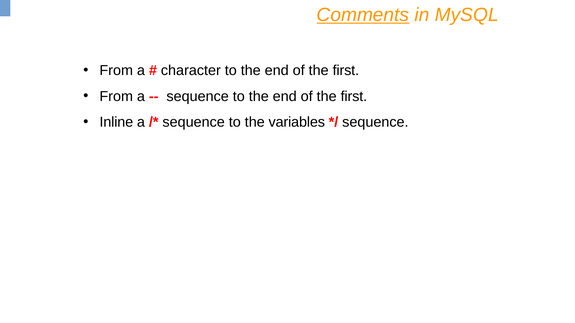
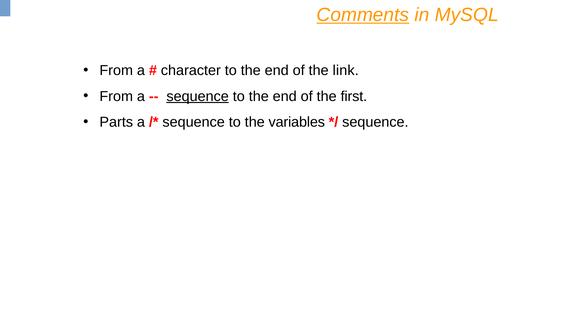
first at (346, 71): first -> link
sequence at (198, 96) underline: none -> present
Inline: Inline -> Parts
